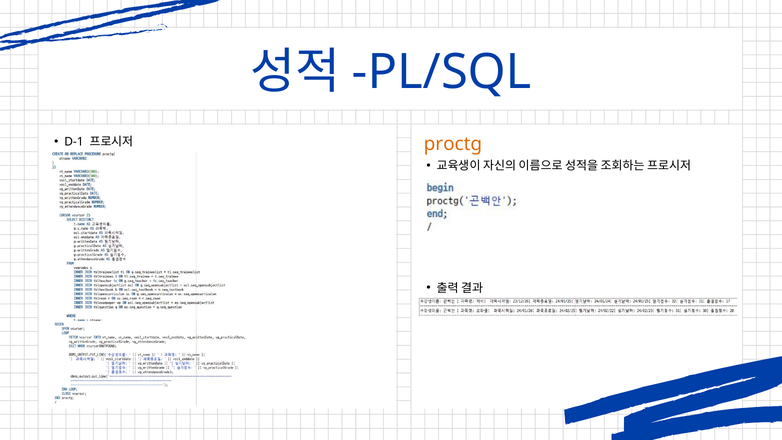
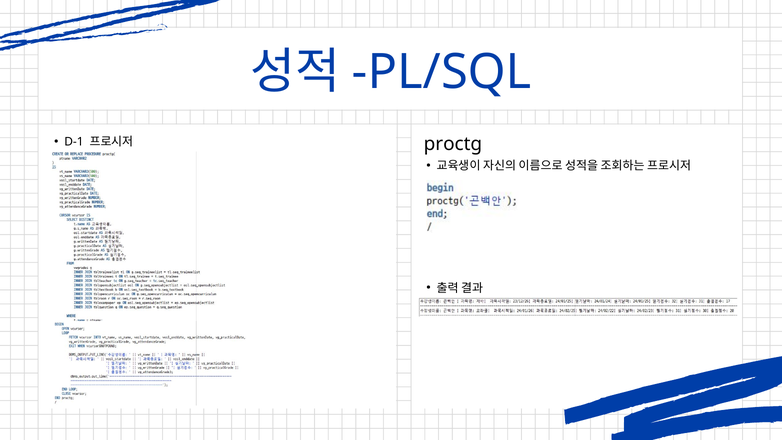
proctg colour: orange -> black
